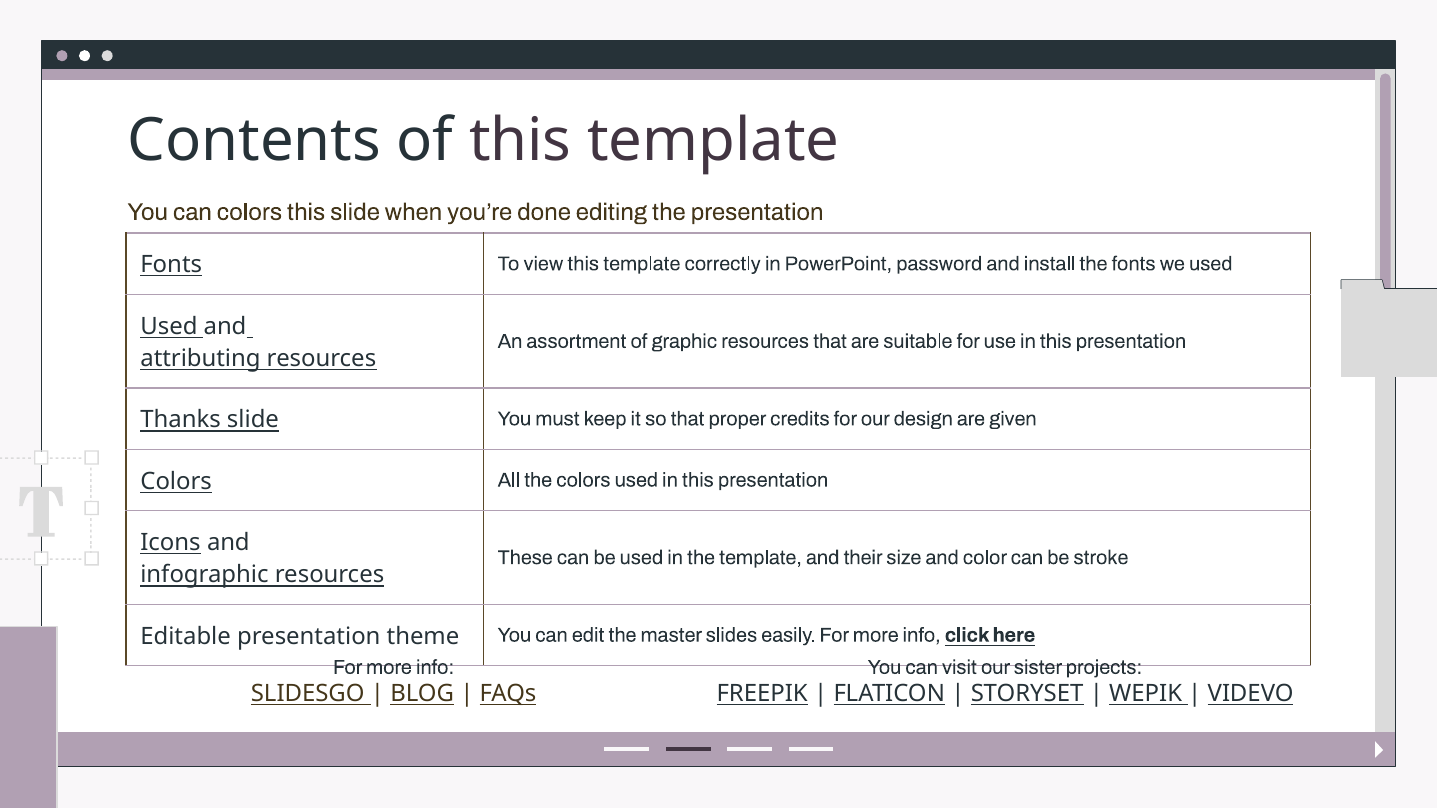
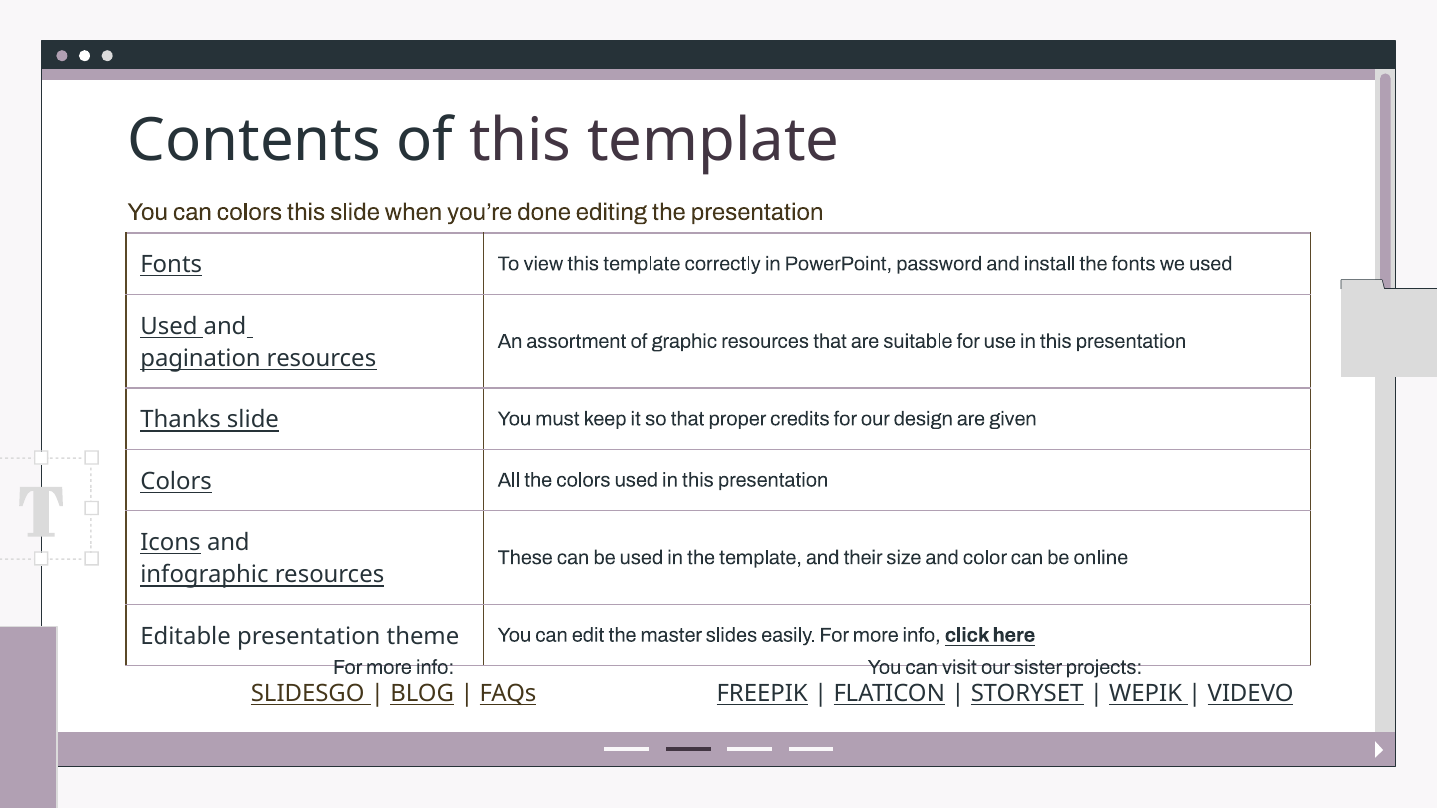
attributing: attributing -> pagination
stroke: stroke -> online
